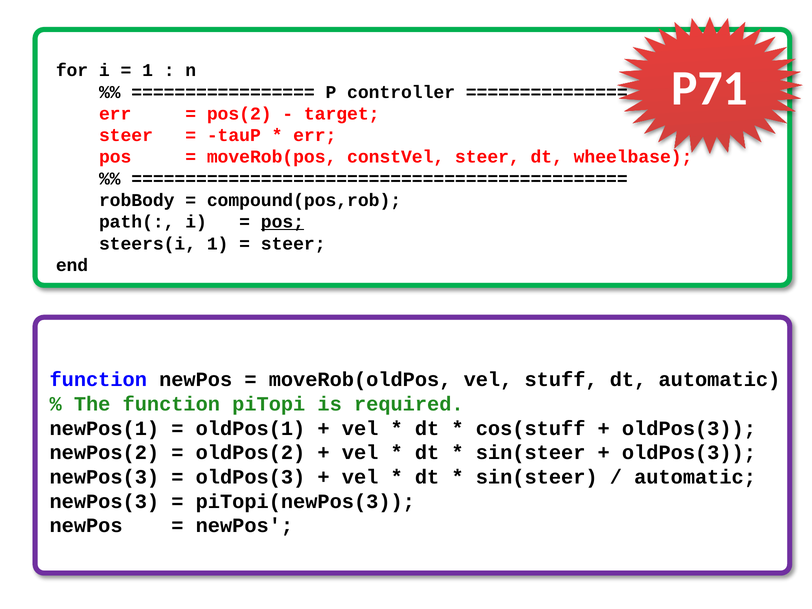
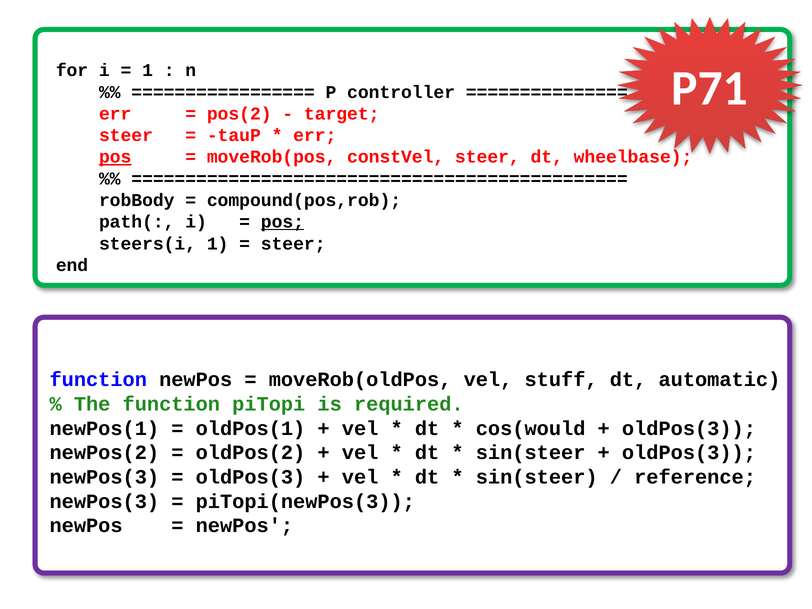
pos at (115, 157) underline: none -> present
cos(stuff: cos(stuff -> cos(would
automatic at (695, 477): automatic -> reference
